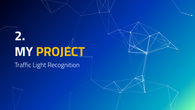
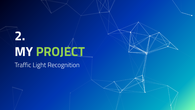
PROJECT colour: yellow -> light green
